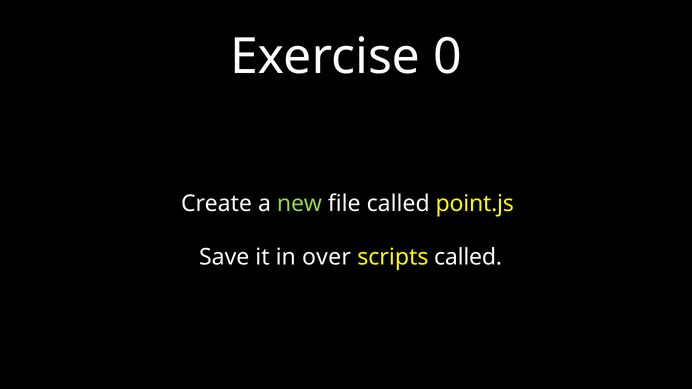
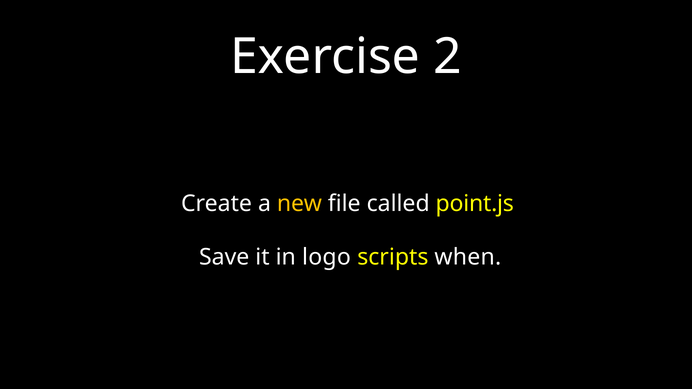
0: 0 -> 2
new colour: light green -> yellow
over: over -> logo
scripts called: called -> when
